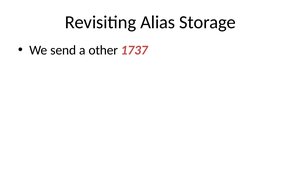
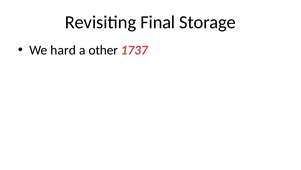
Alias: Alias -> Final
send: send -> hard
